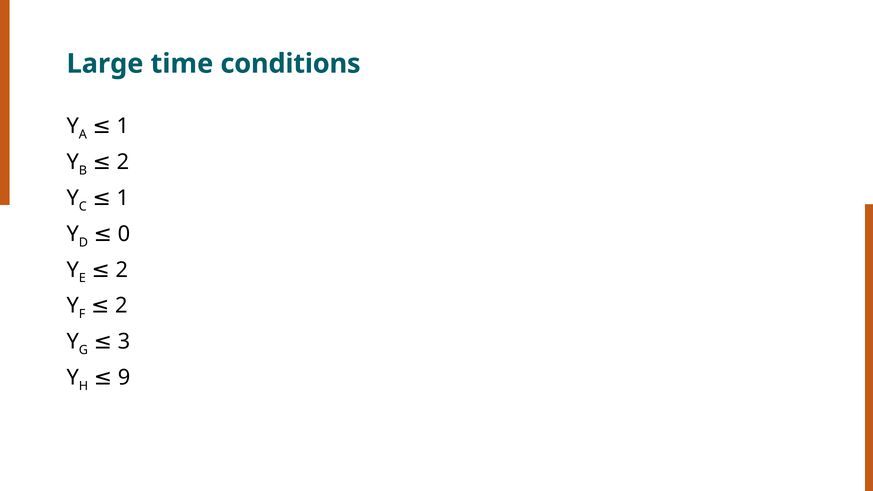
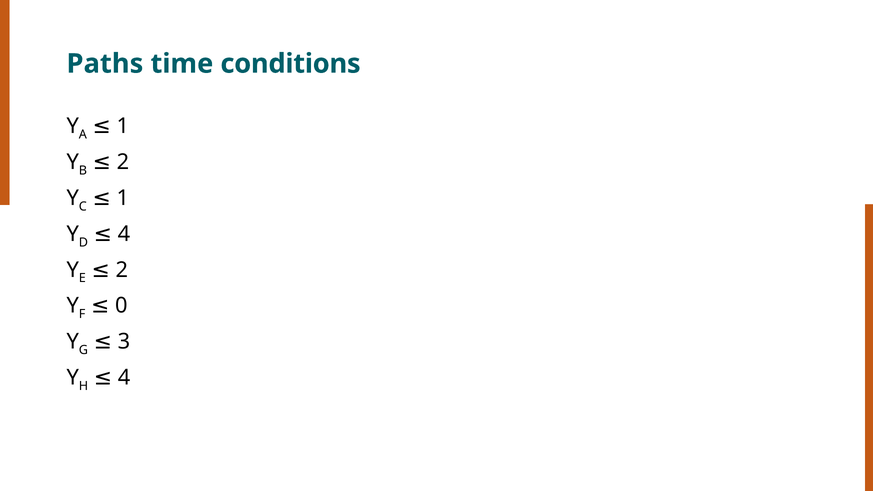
Large: Large -> Paths
0 at (124, 234): 0 -> 4
2 at (121, 306): 2 -> 0
9 at (124, 378): 9 -> 4
